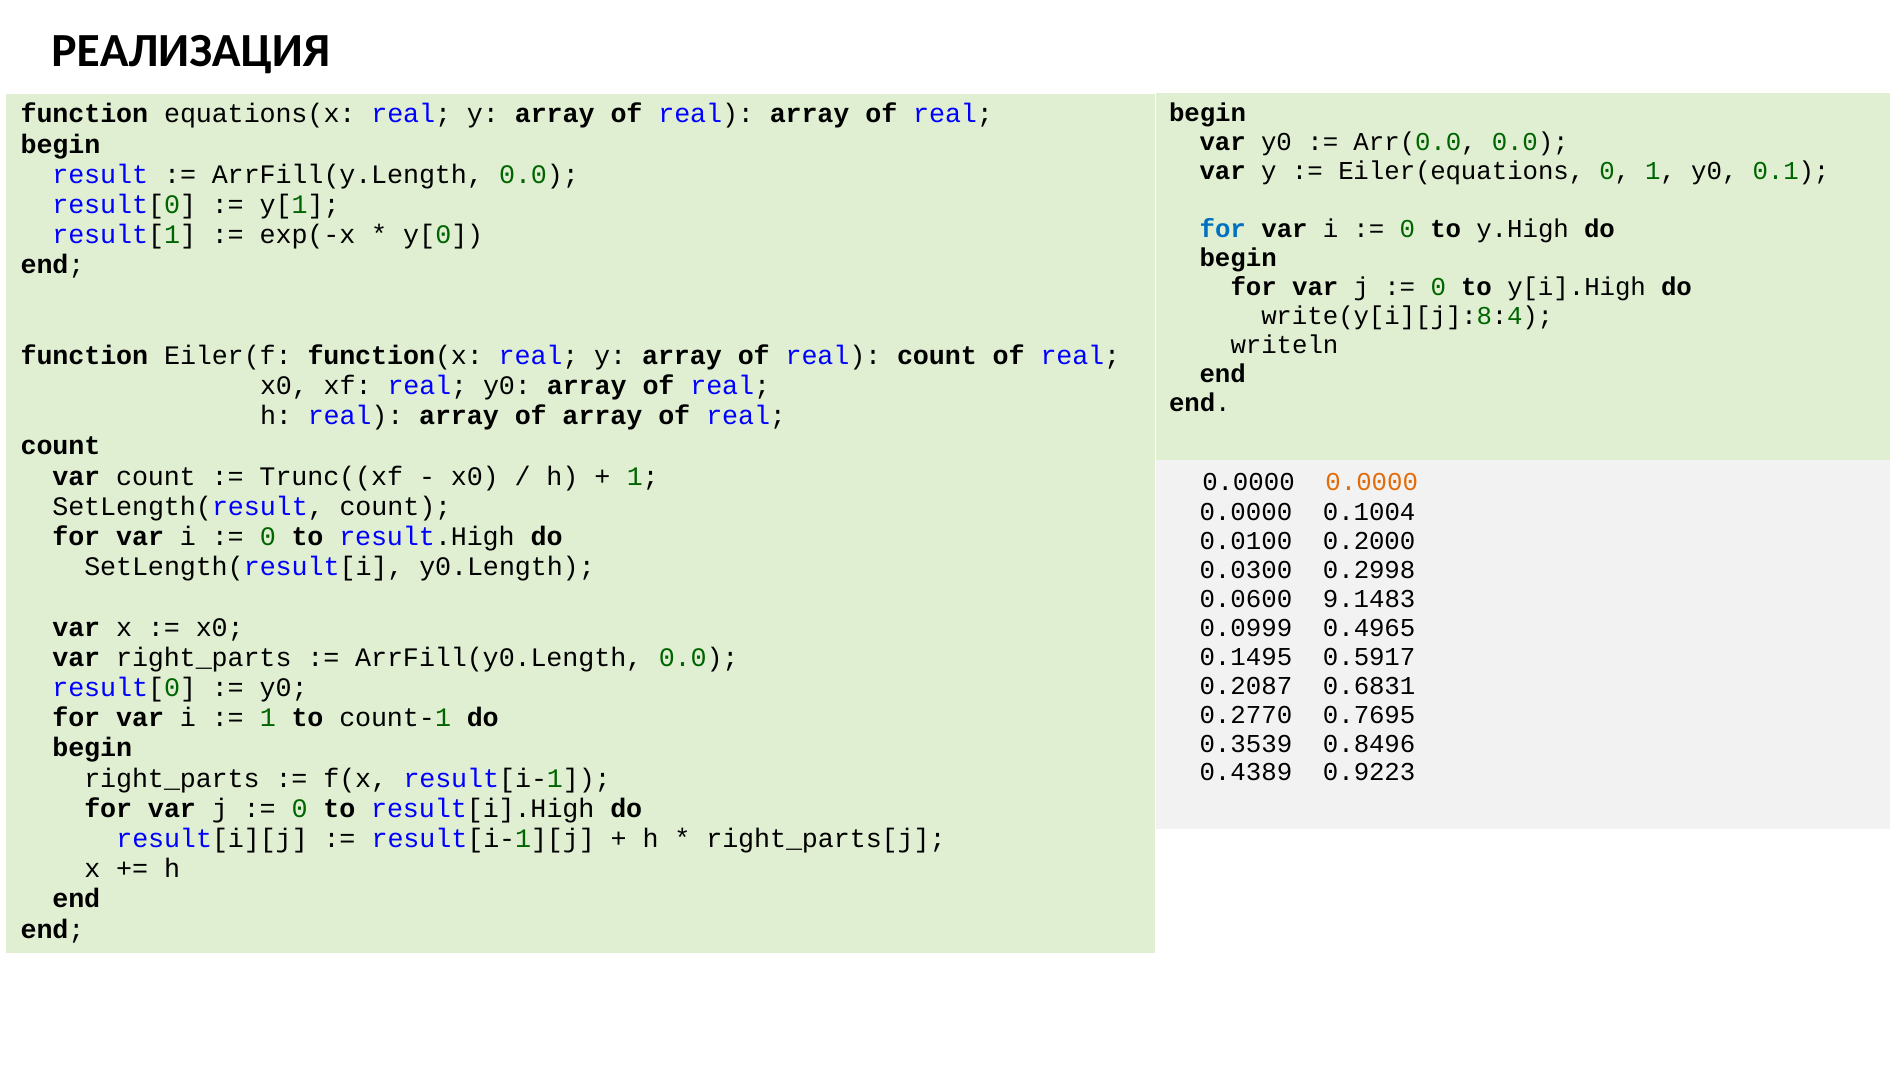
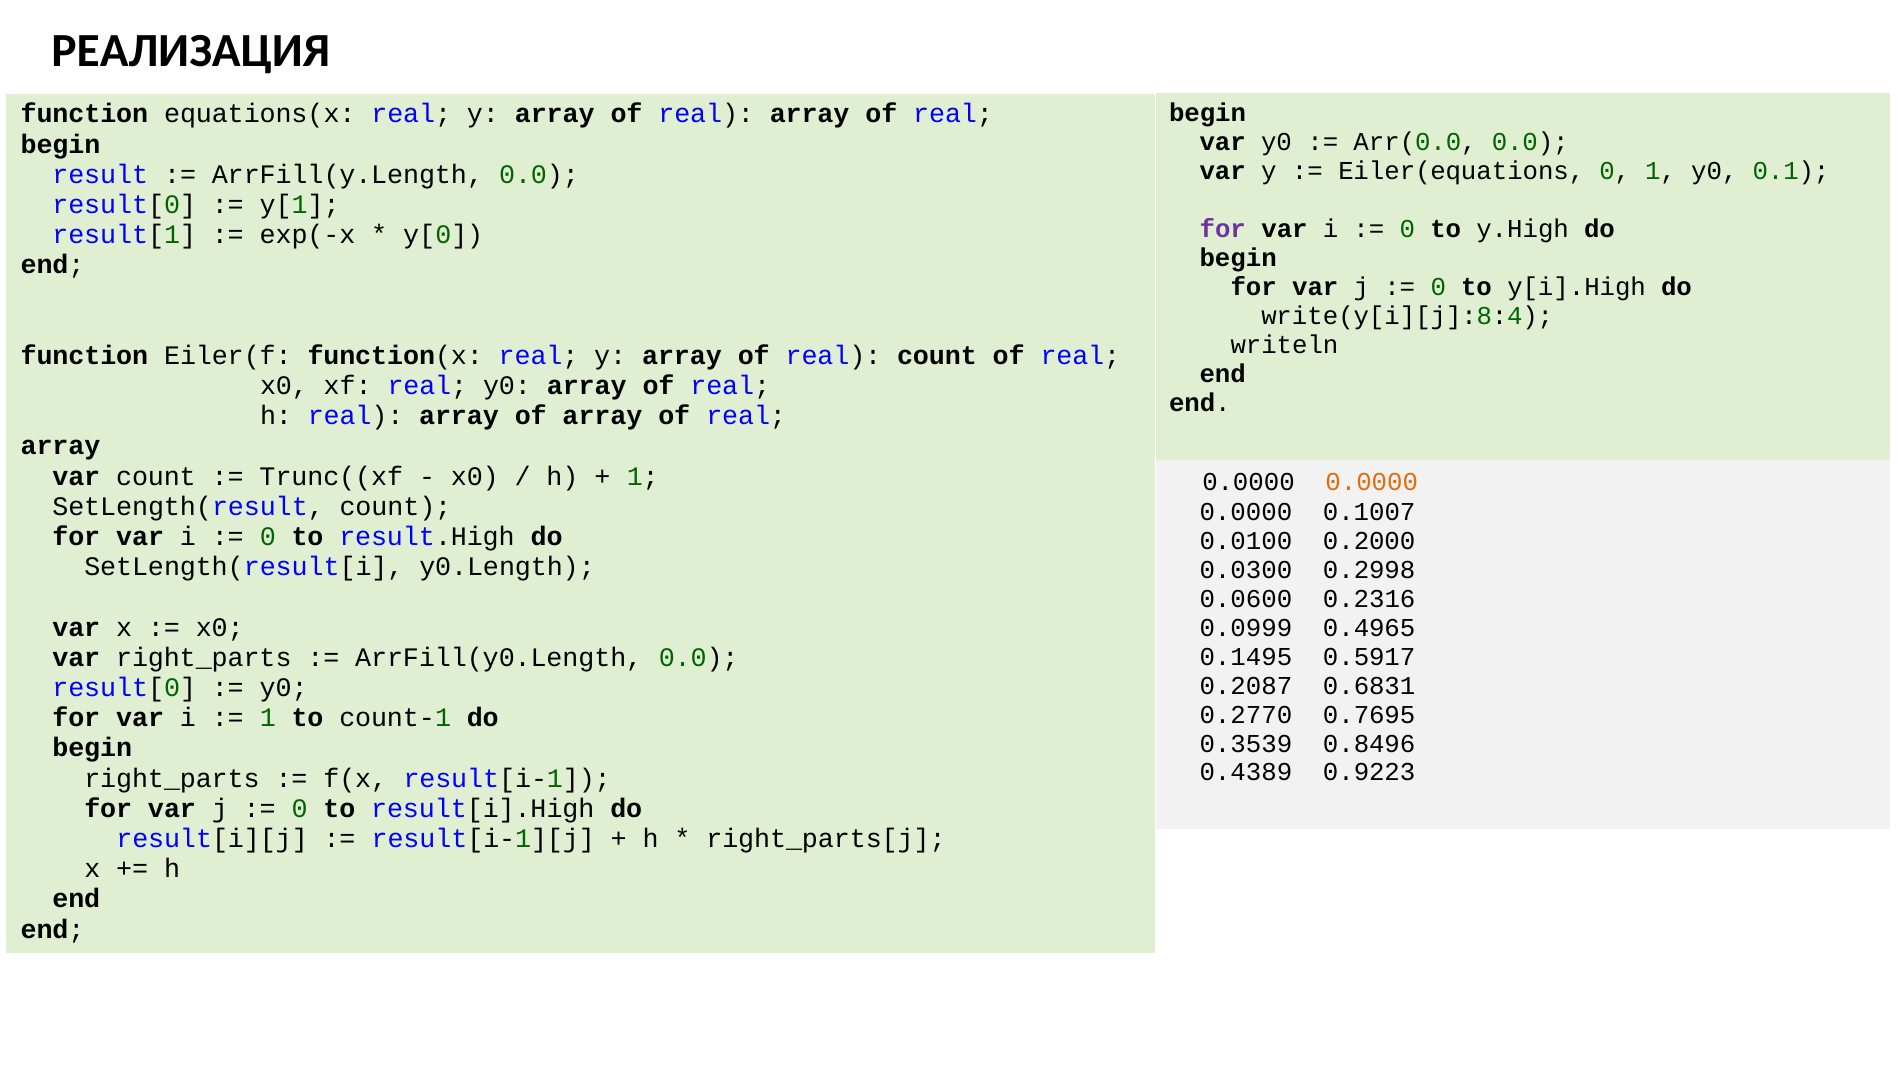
for at (1223, 229) colour: blue -> purple
count at (61, 446): count -> array
0.1004: 0.1004 -> 0.1007
9.1483: 9.1483 -> 0.2316
